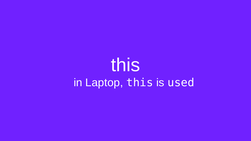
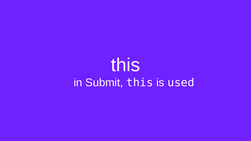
Laptop: Laptop -> Submit
